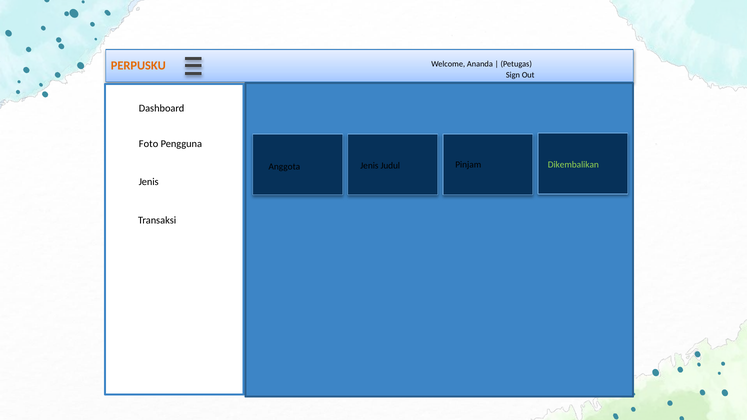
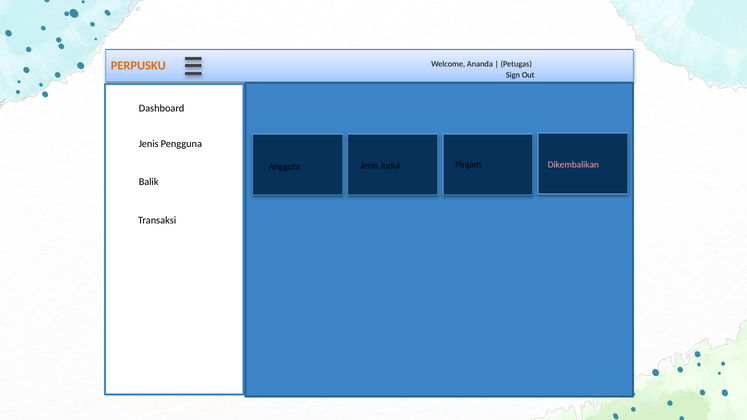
Foto at (149, 144): Foto -> Jenis
Dikembalikan colour: light green -> pink
Jenis at (149, 182): Jenis -> Balik
